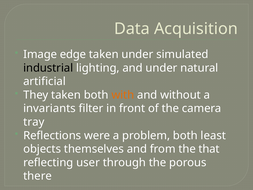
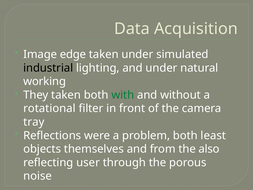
artificial: artificial -> working
with colour: orange -> green
invariants: invariants -> rotational
that: that -> also
there: there -> noise
